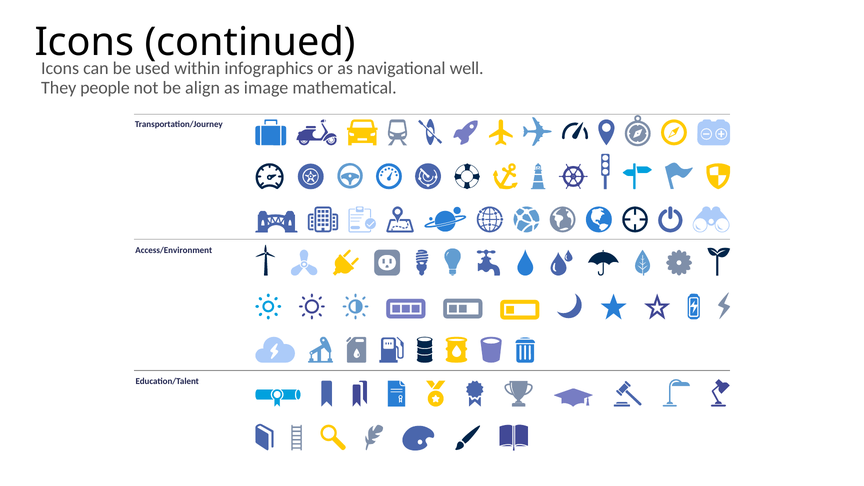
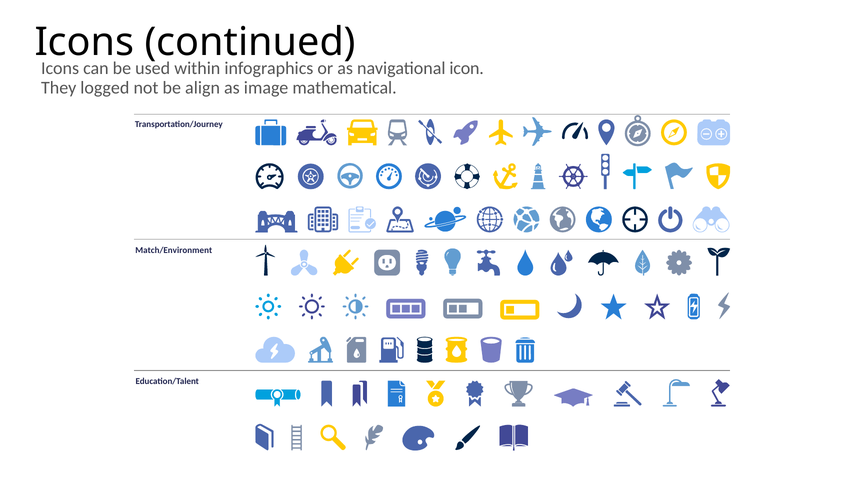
well: well -> icon
people: people -> logged
Access/Environment: Access/Environment -> Match/Environment
